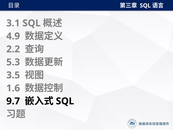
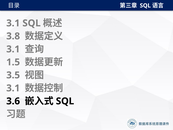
4.9: 4.9 -> 3.8
2.2 at (13, 49): 2.2 -> 3.1
5.3: 5.3 -> 1.5
1.6 at (13, 88): 1.6 -> 3.1
9.7: 9.7 -> 3.6
